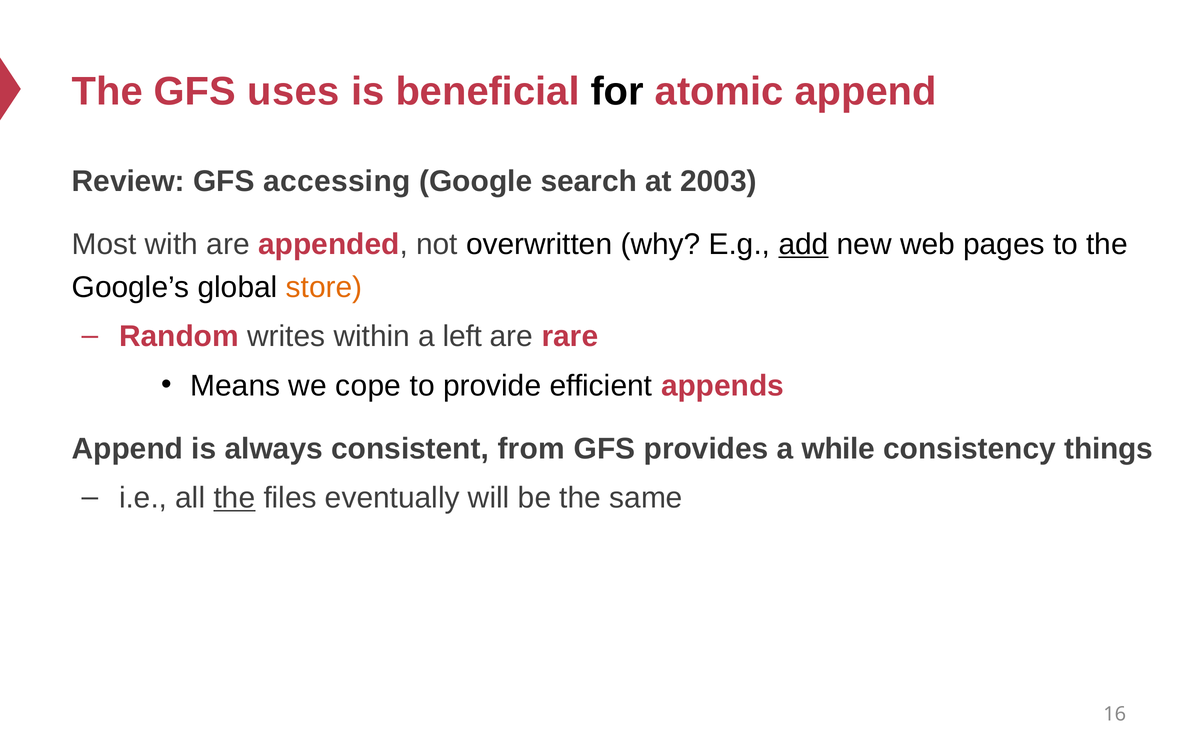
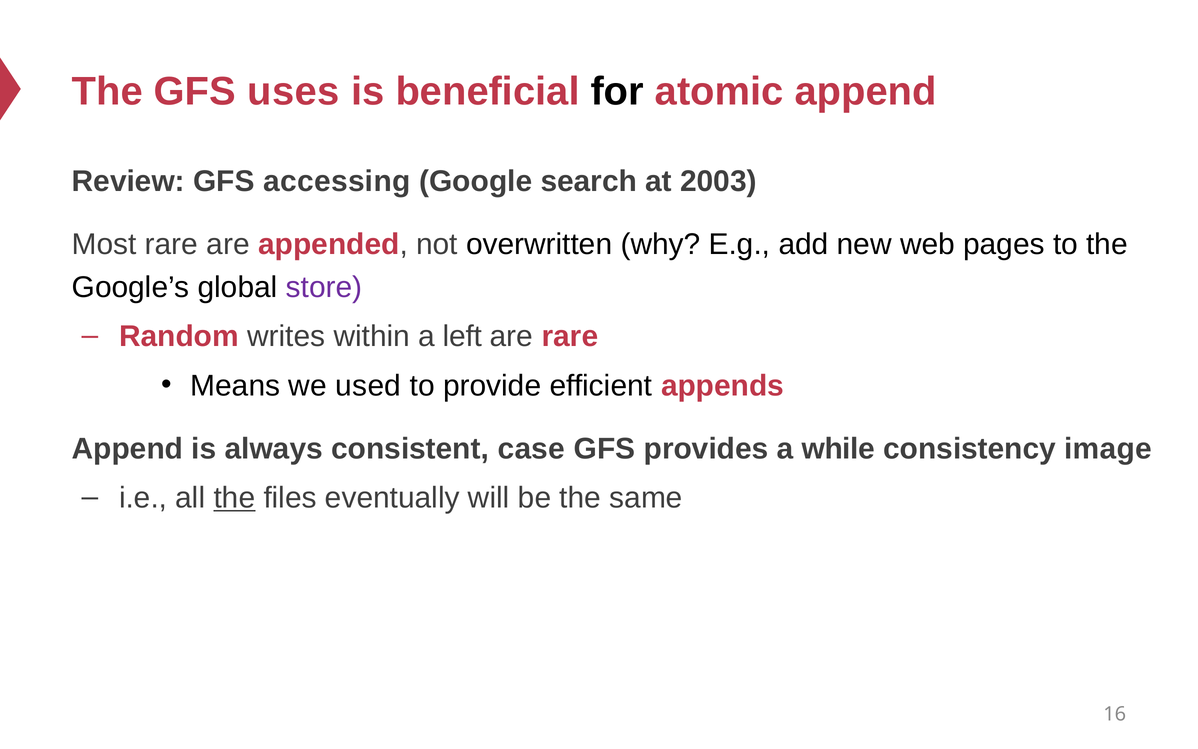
Most with: with -> rare
add underline: present -> none
store colour: orange -> purple
cope: cope -> used
from: from -> case
things: things -> image
